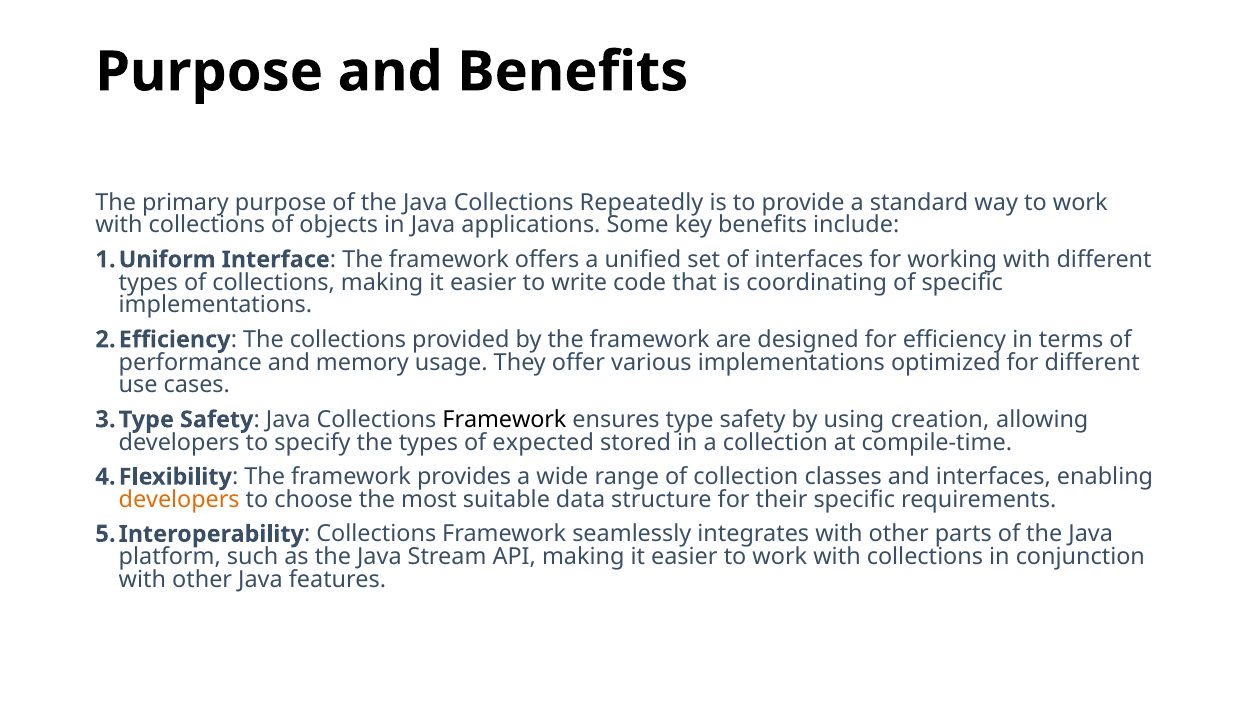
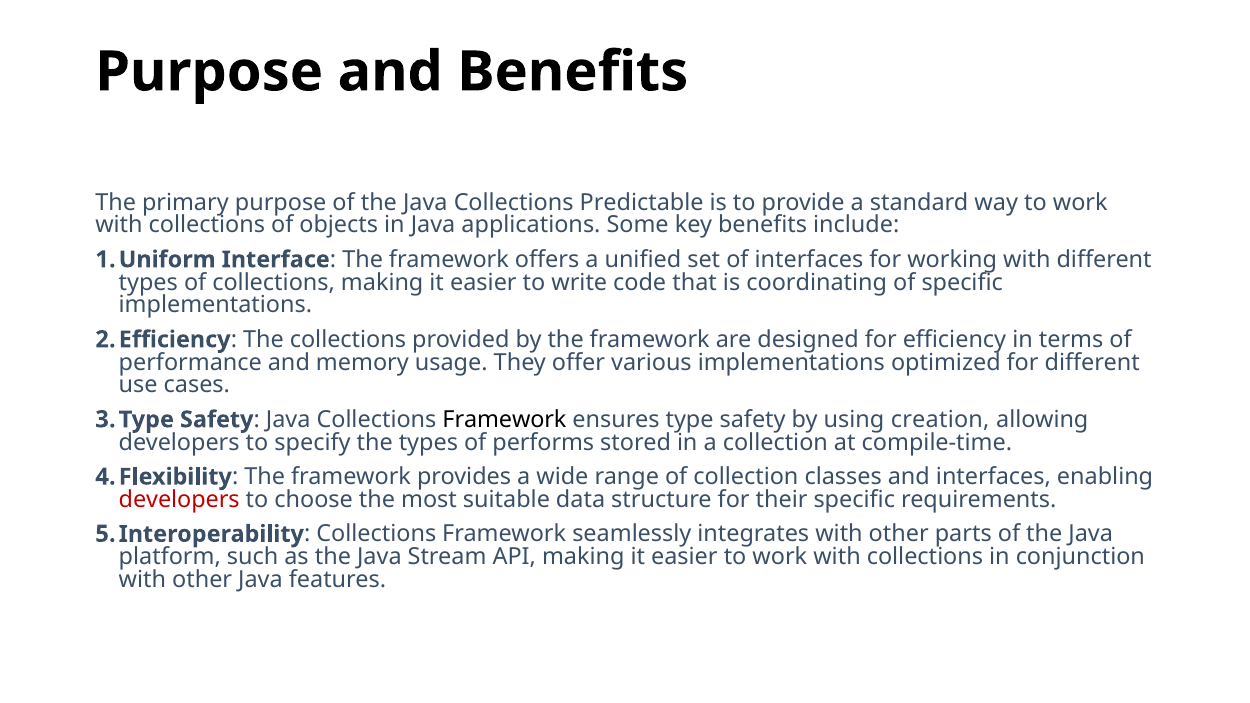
Repeatedly: Repeatedly -> Predictable
expected: expected -> performs
developers at (179, 500) colour: orange -> red
